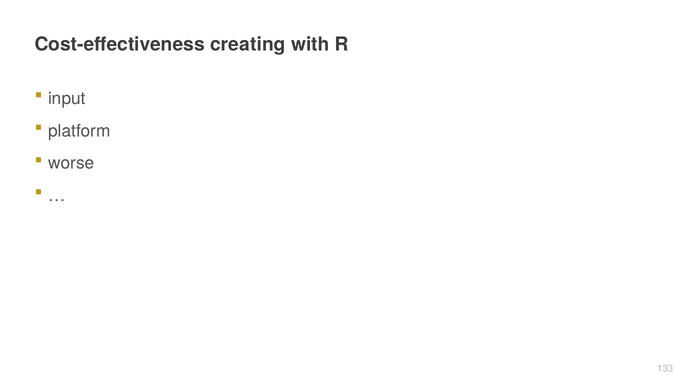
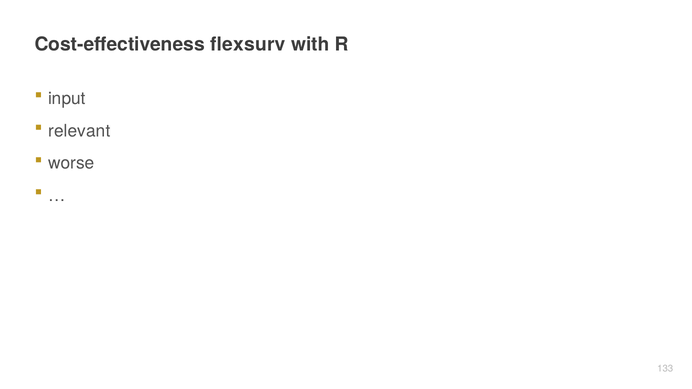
creating: creating -> flexsurv
platform: platform -> relevant
